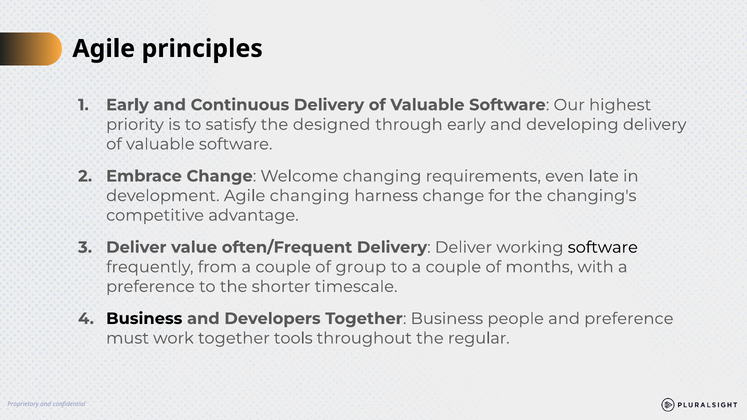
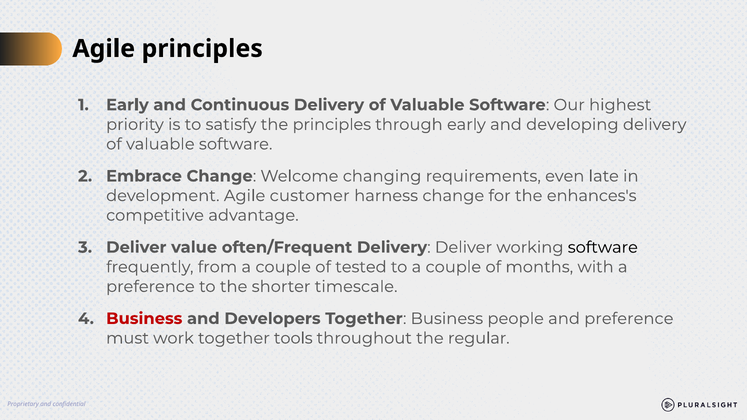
the designed: designed -> principles
Agile changing: changing -> customer
changing's: changing's -> enhances's
group: group -> tested
Business at (144, 319) colour: black -> red
